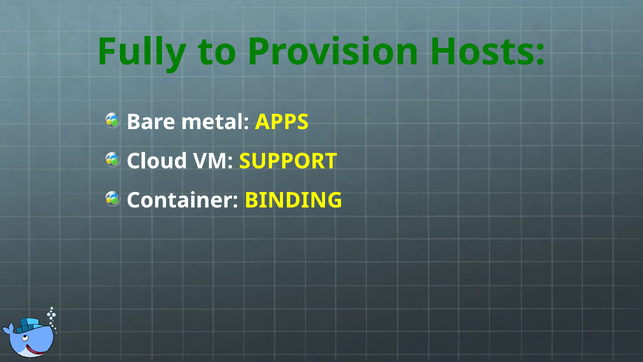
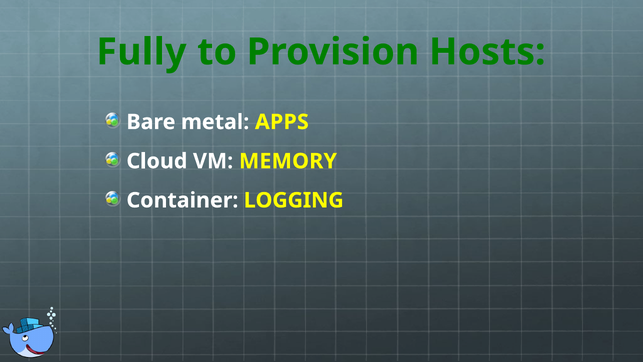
SUPPORT: SUPPORT -> MEMORY
BINDING: BINDING -> LOGGING
